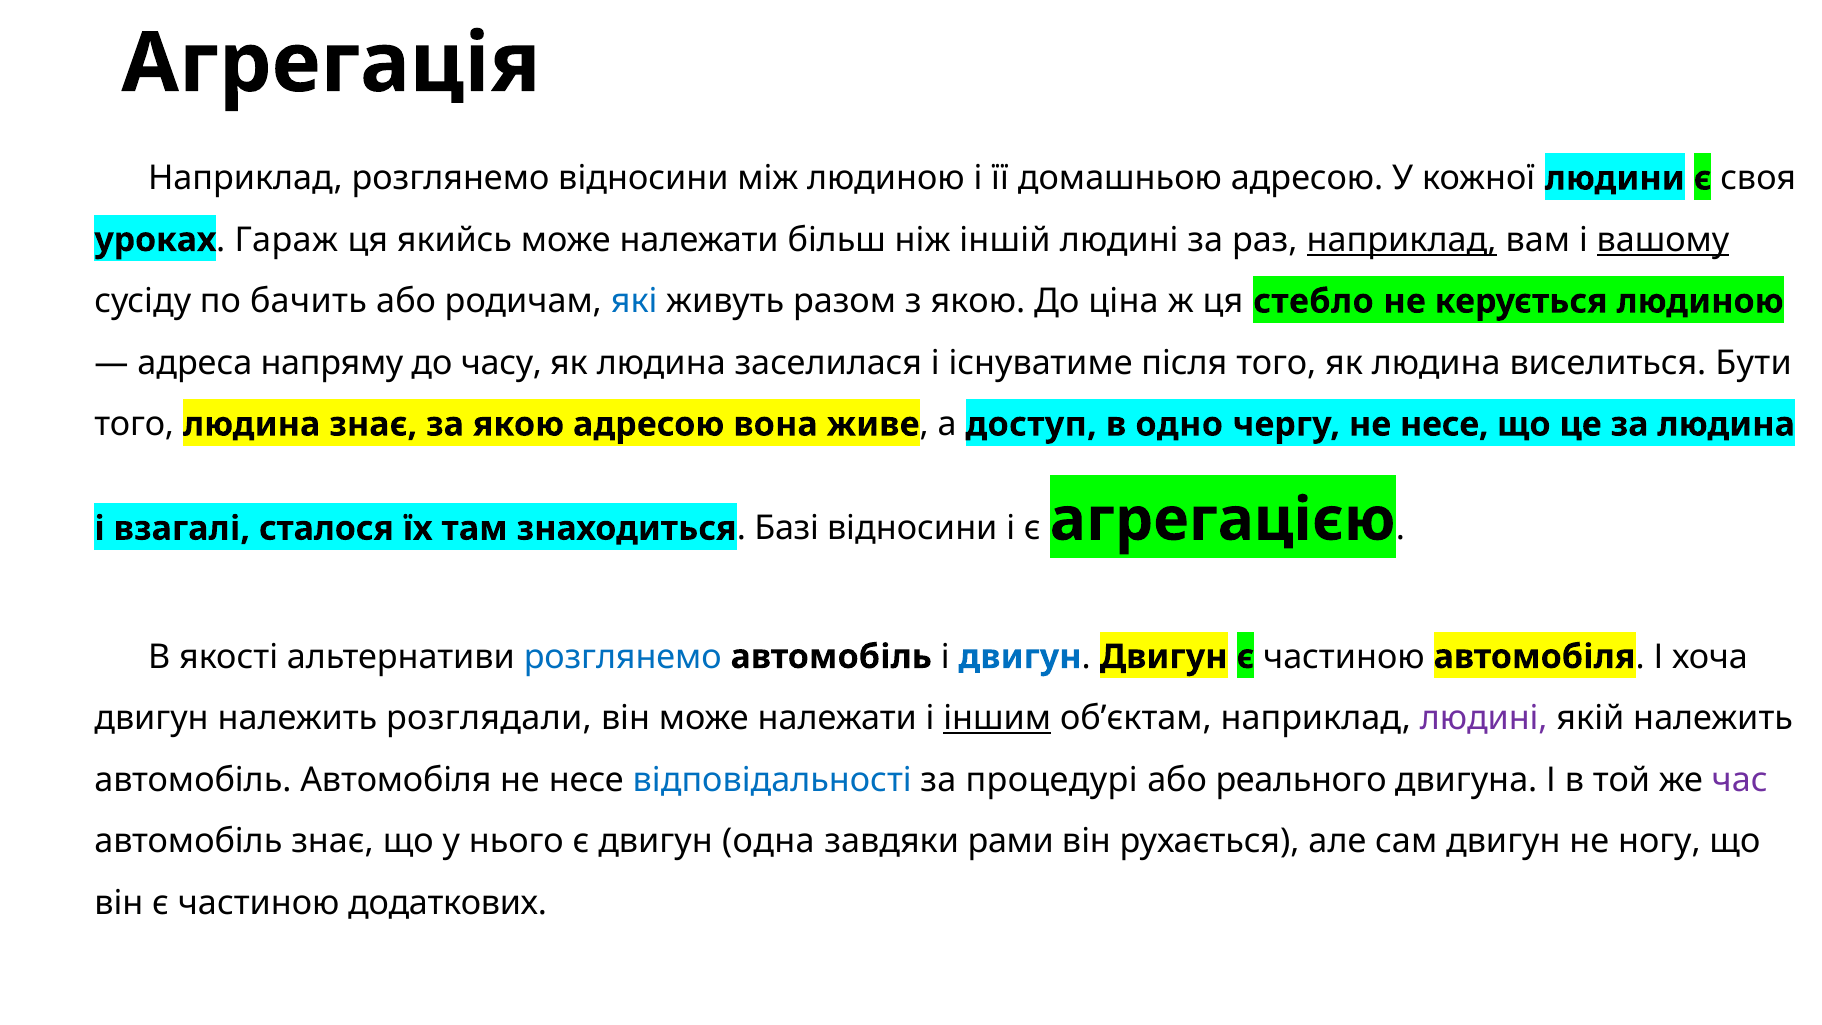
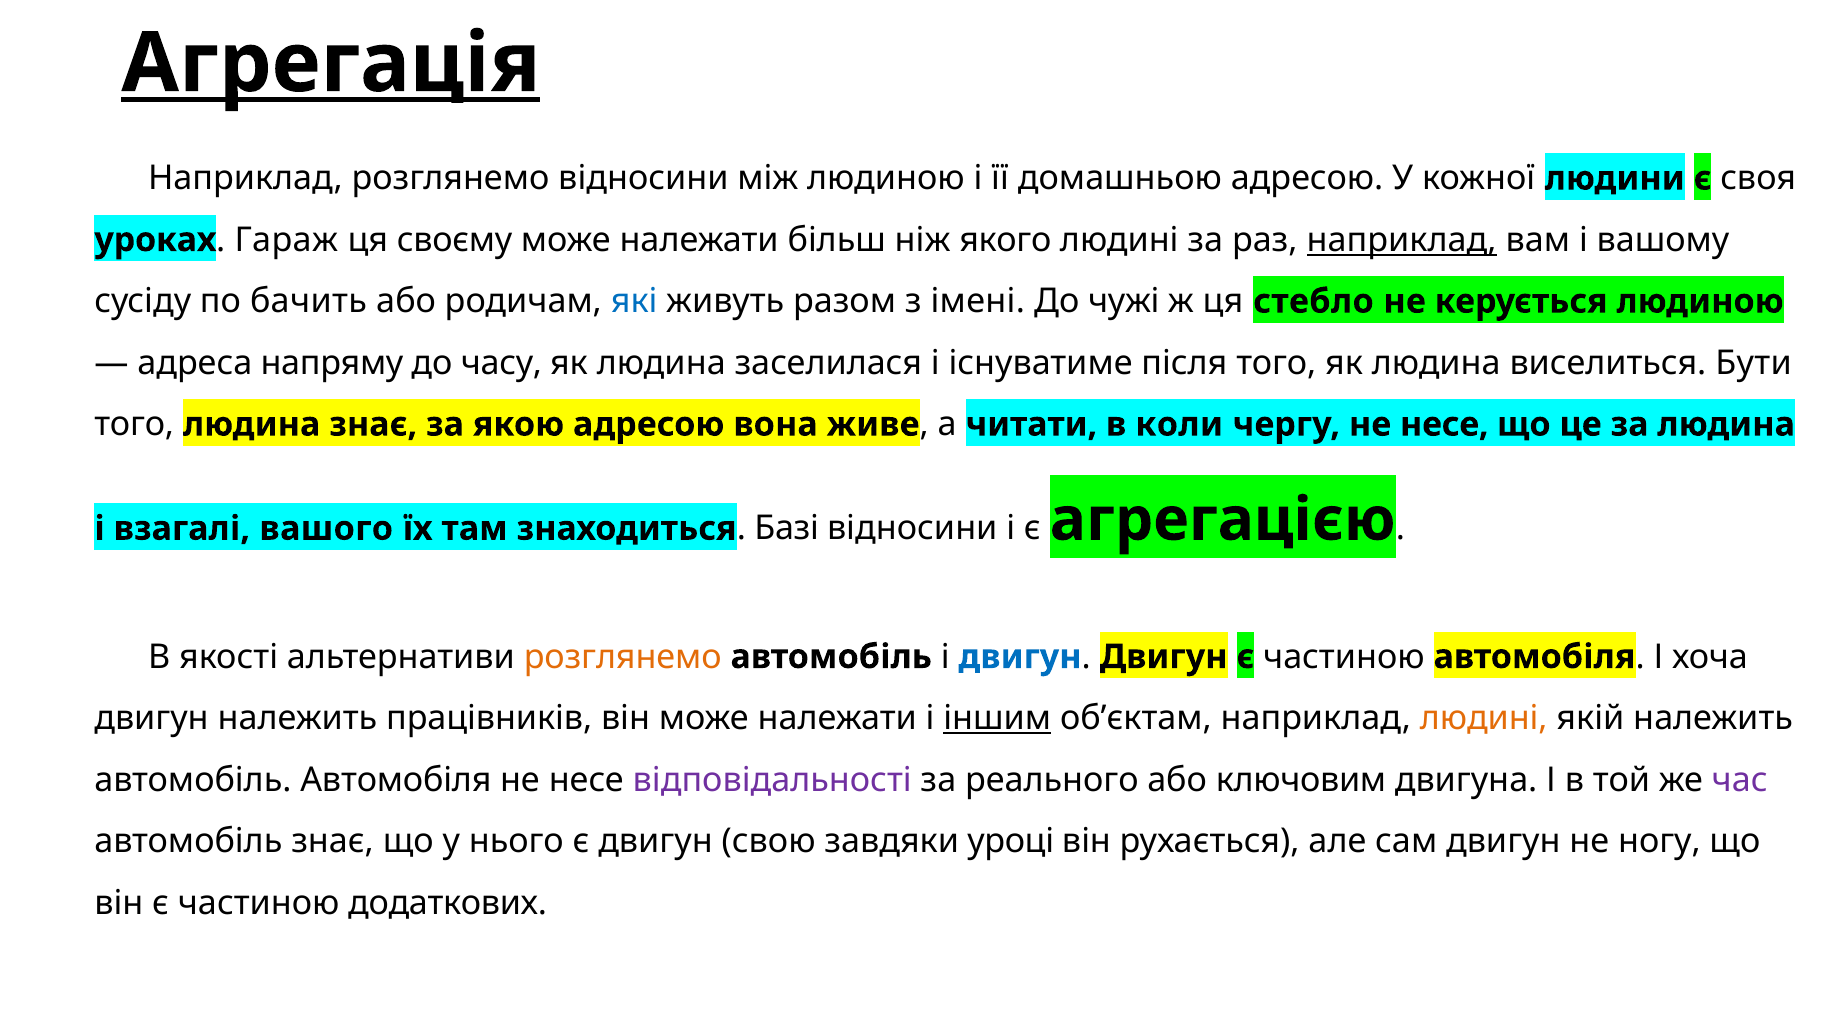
Агрегація underline: none -> present
якийсь: якийсь -> своєму
іншій: іншій -> якого
вашому underline: present -> none
з якою: якою -> імені
ціна: ціна -> чужі
доступ: доступ -> читати
одно: одно -> коли
сталося: сталося -> вашого
розглянемо at (623, 657) colour: blue -> orange
розглядали: розглядали -> працівників
людині at (1484, 718) colour: purple -> orange
відповідальності colour: blue -> purple
процедурі: процедурі -> реального
реального: реального -> ключовим
одна: одна -> свою
рами: рами -> уроці
